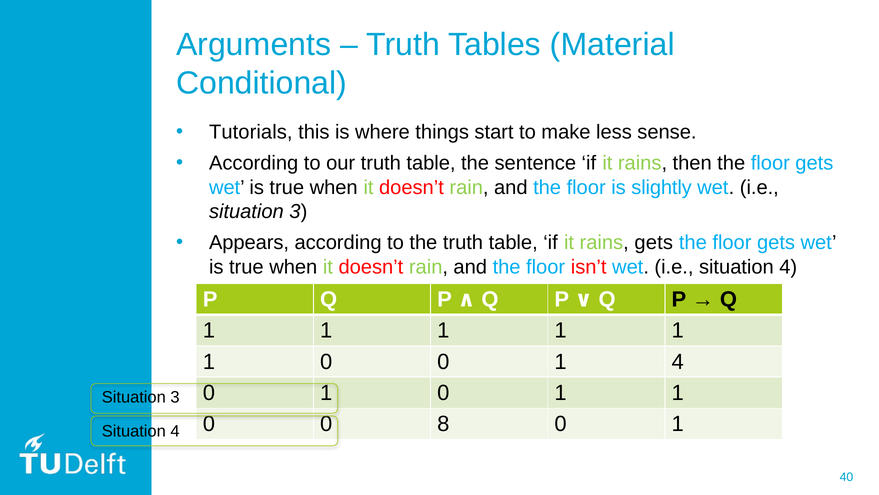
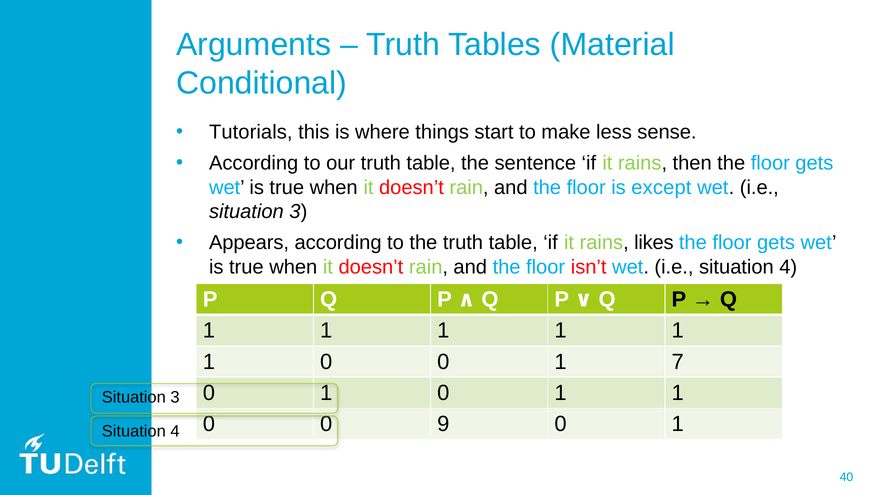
slightly: slightly -> except
rains gets: gets -> likes
1 4: 4 -> 7
8: 8 -> 9
